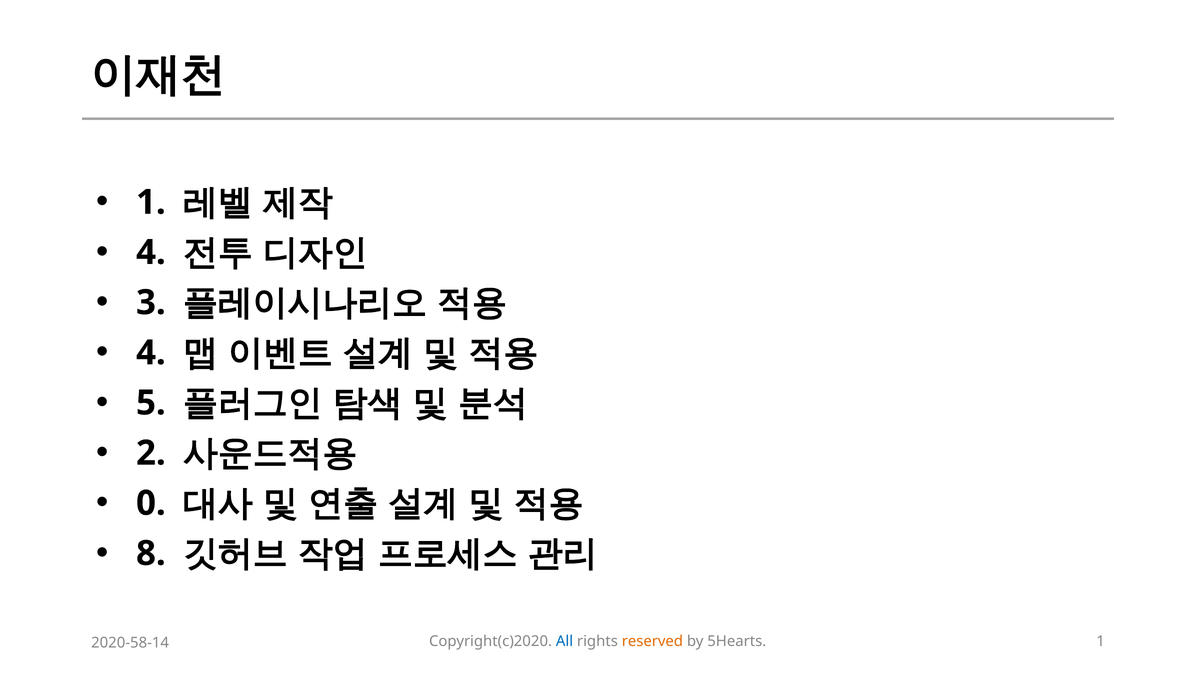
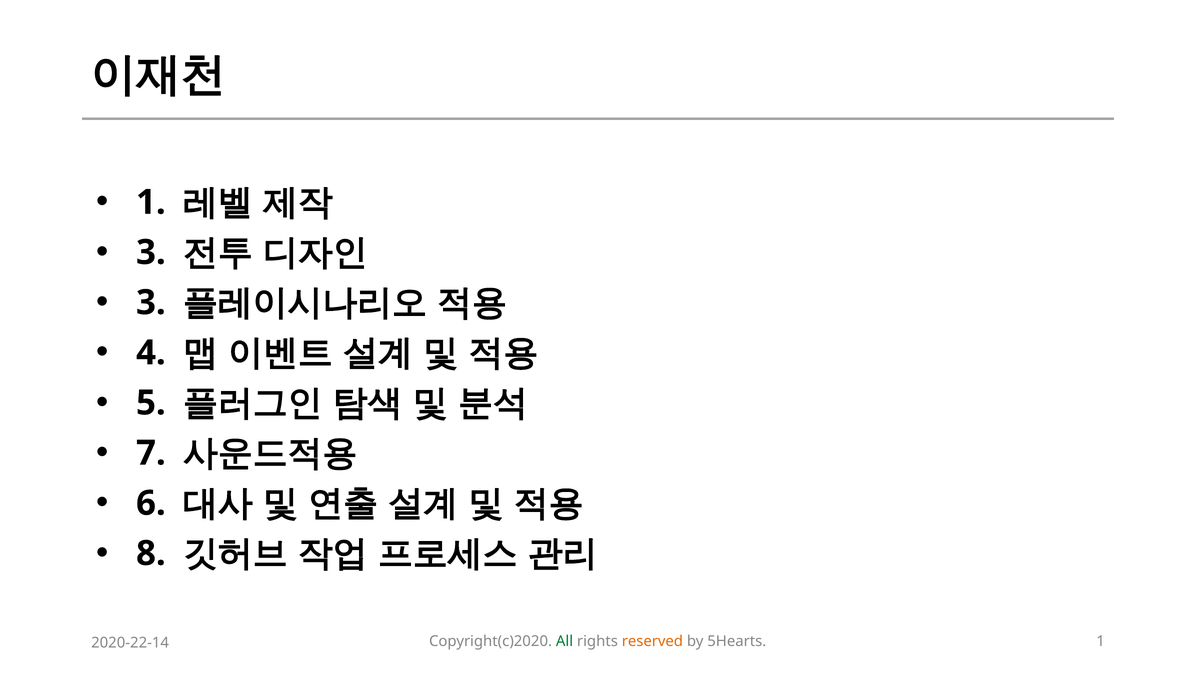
4 at (151, 252): 4 -> 3
2: 2 -> 7
0: 0 -> 6
All colour: blue -> green
2020-58-14: 2020-58-14 -> 2020-22-14
